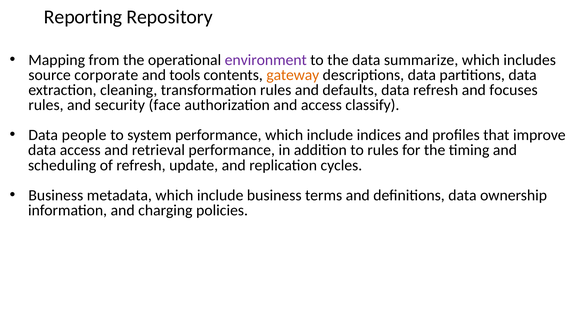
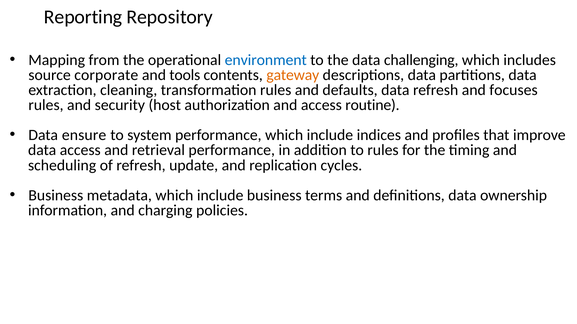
environment colour: purple -> blue
summarize: summarize -> challenging
face: face -> host
classify: classify -> routine
people: people -> ensure
